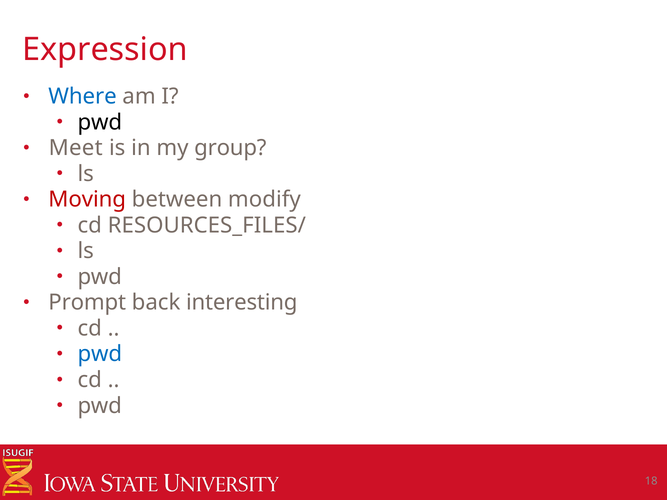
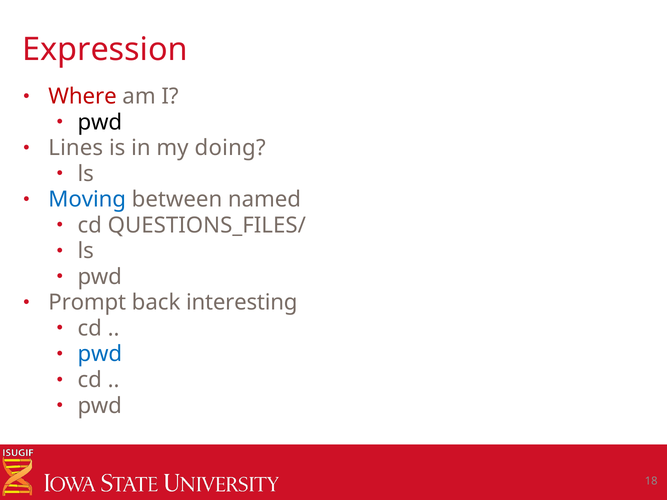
Where colour: blue -> red
Meet: Meet -> Lines
group: group -> doing
Moving colour: red -> blue
modify: modify -> named
RESOURCES_FILES/: RESOURCES_FILES/ -> QUESTIONS_FILES/
